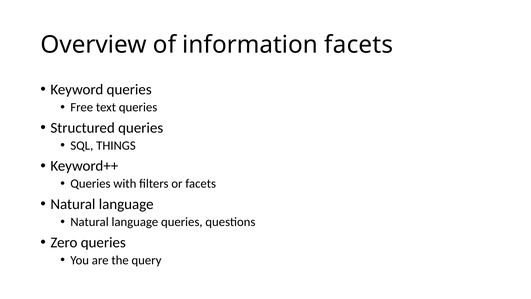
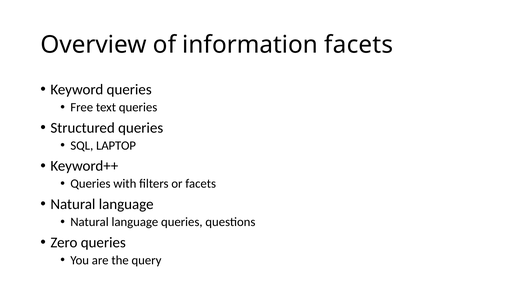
THINGS: THINGS -> LAPTOP
